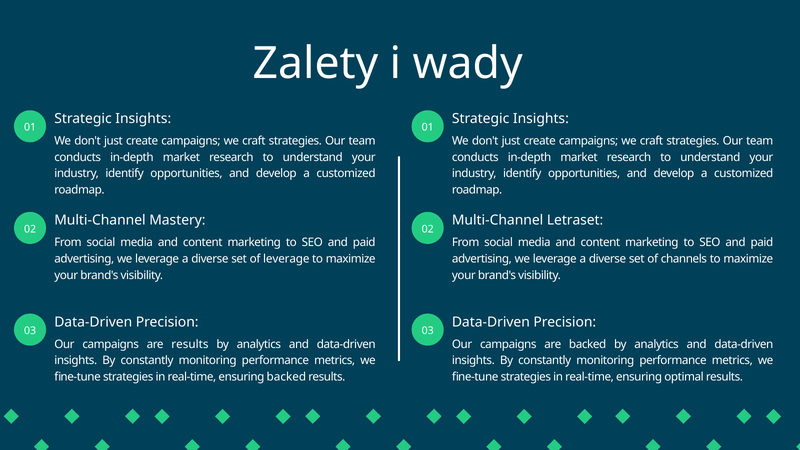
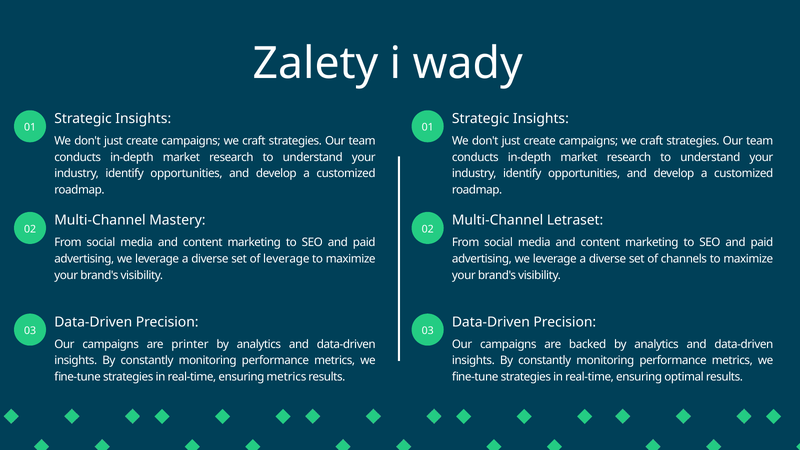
are results: results -> printer
ensuring backed: backed -> metrics
